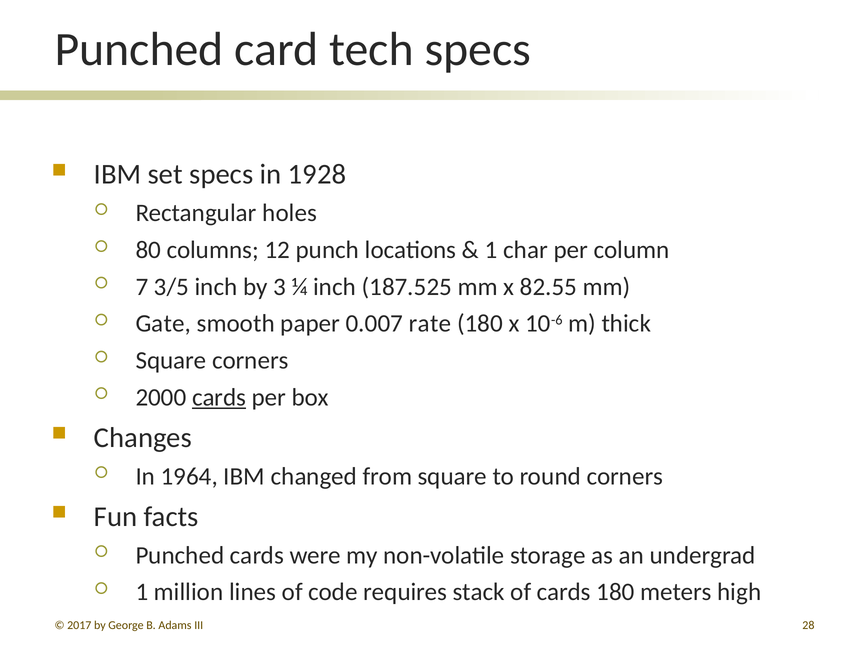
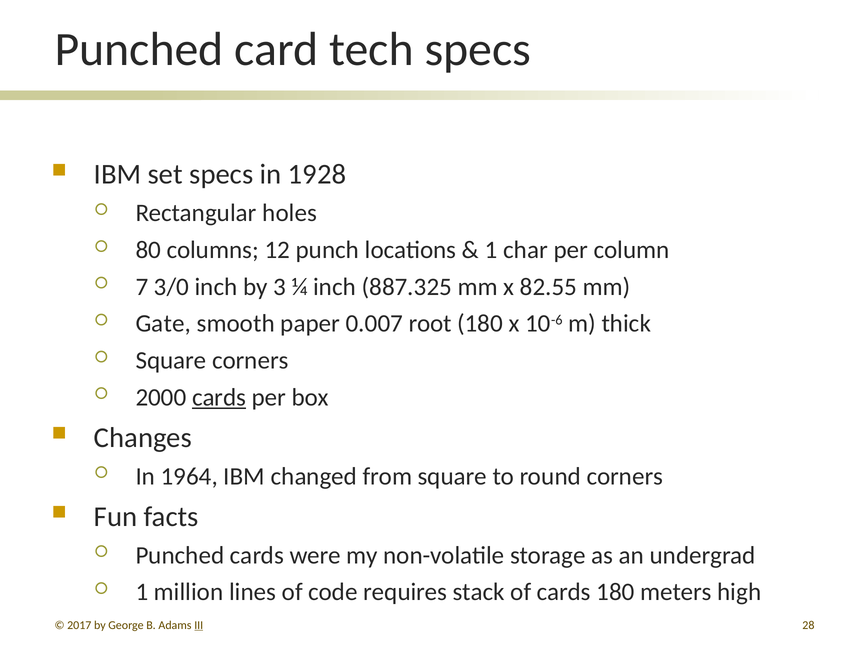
3/5: 3/5 -> 3/0
187.525: 187.525 -> 887.325
rate: rate -> root
III underline: none -> present
